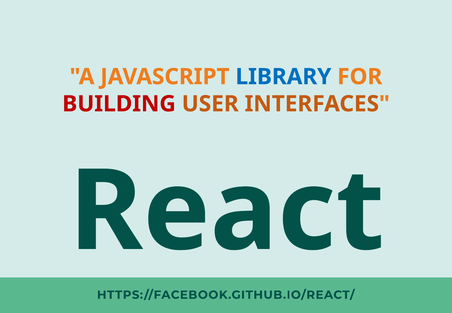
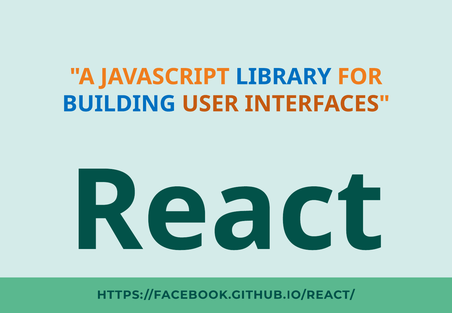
BUILDING colour: red -> blue
